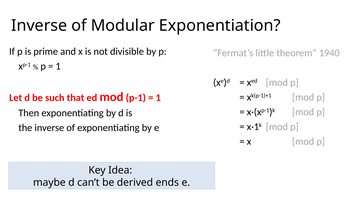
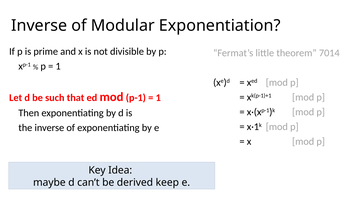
1940: 1940 -> 7014
ends: ends -> keep
